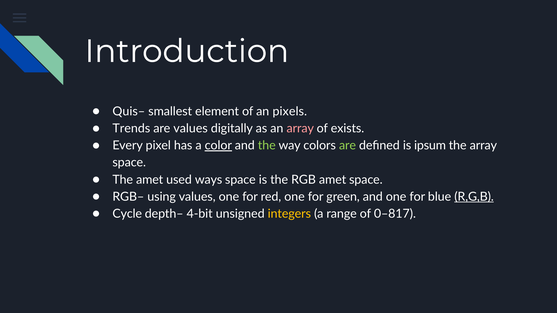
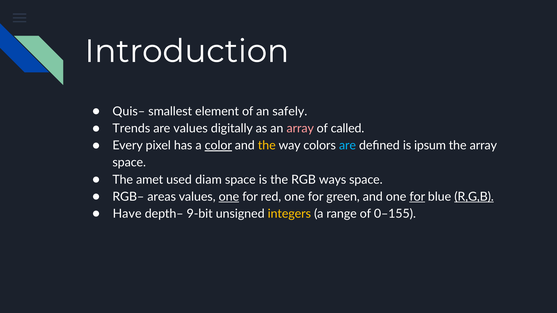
pixels: pixels -> safely
exists: exists -> called
the at (267, 146) colour: light green -> yellow
are at (348, 146) colour: light green -> light blue
ways: ways -> diam
RGB amet: amet -> ways
using: using -> areas
one at (229, 197) underline: none -> present
for at (417, 197) underline: none -> present
Cycle: Cycle -> Have
4-bit: 4-bit -> 9-bit
0–817: 0–817 -> 0–155
